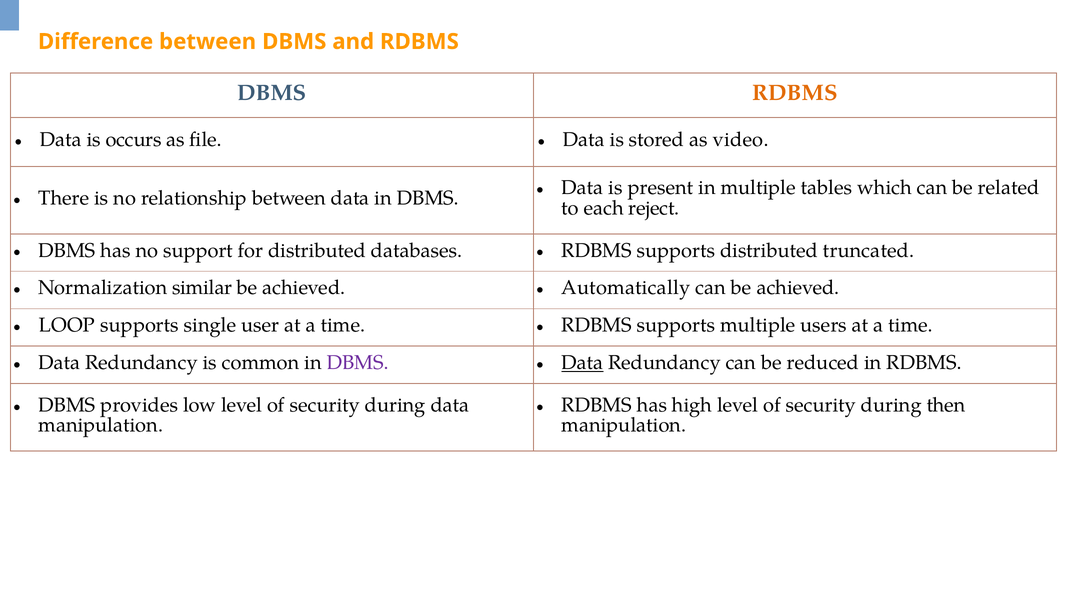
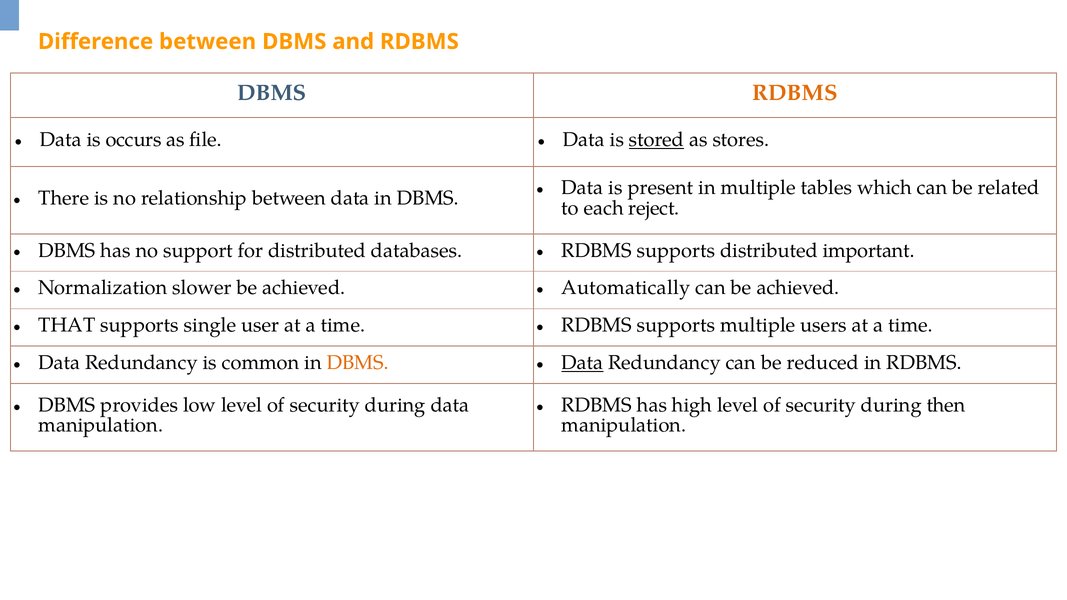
stored underline: none -> present
video: video -> stores
truncated: truncated -> important
similar: similar -> slower
LOOP: LOOP -> THAT
DBMS at (358, 363) colour: purple -> orange
